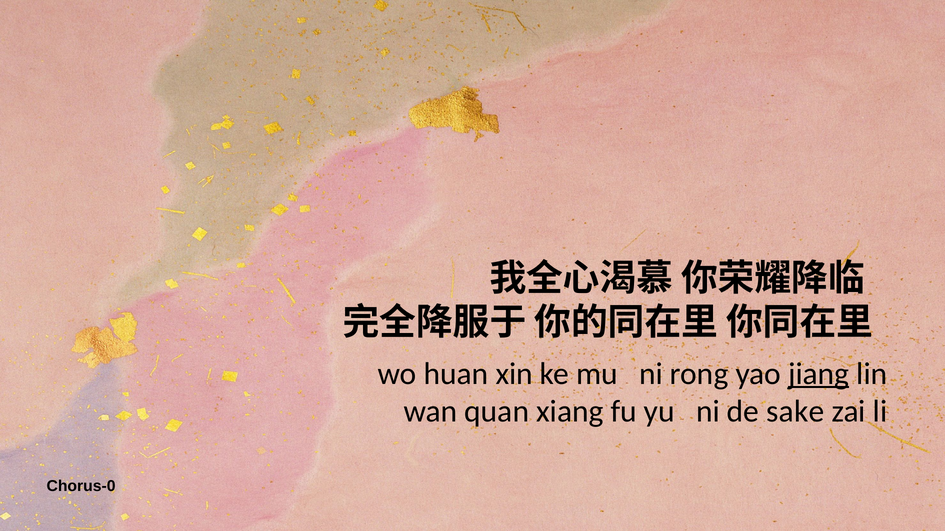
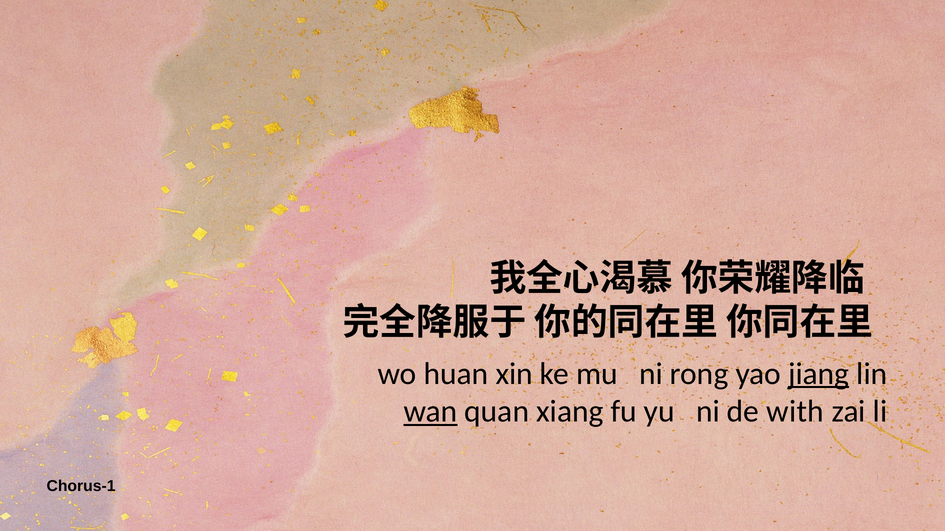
wan underline: none -> present
sake: sake -> with
Chorus-0: Chorus-0 -> Chorus-1
